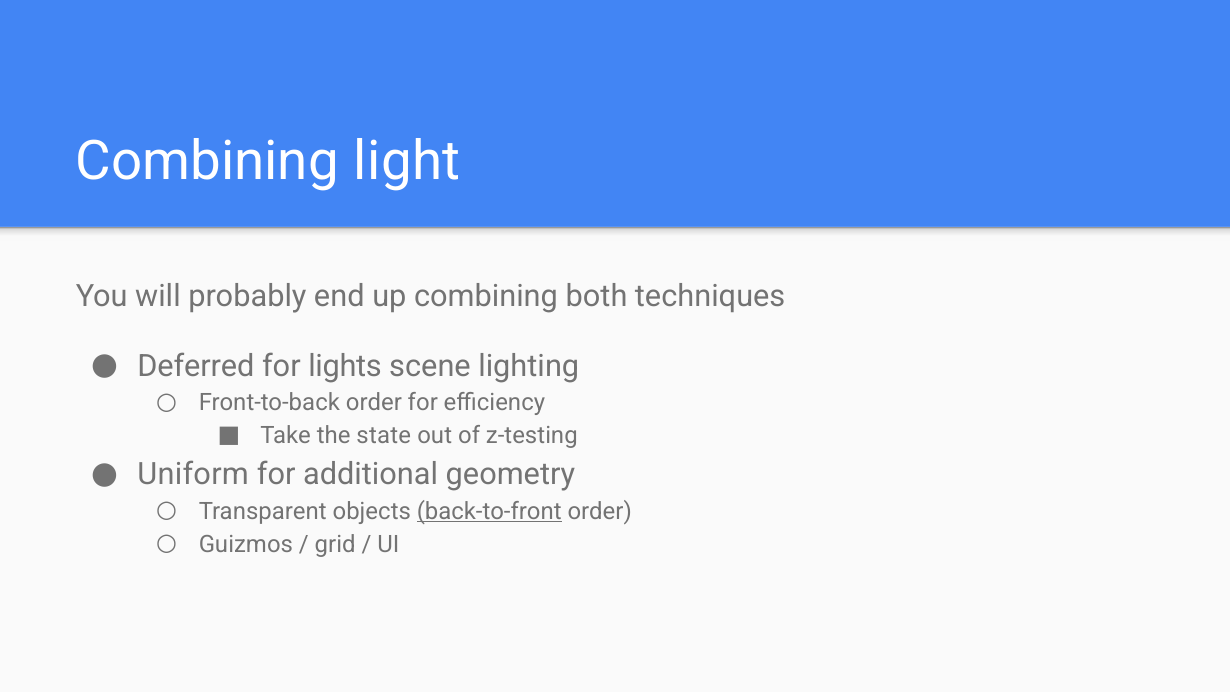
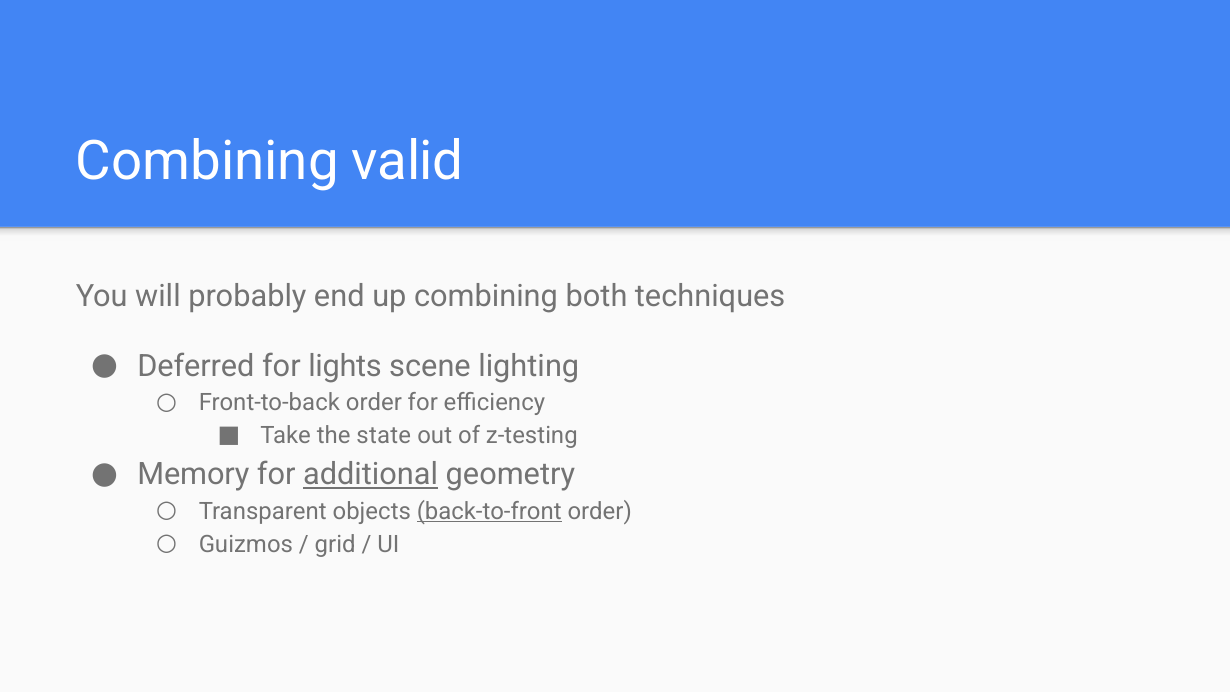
light: light -> valid
Uniform: Uniform -> Memory
additional underline: none -> present
